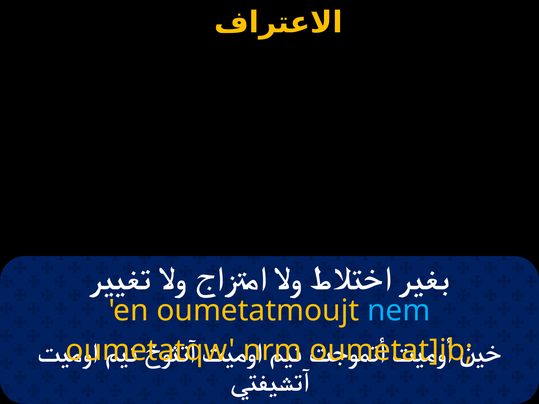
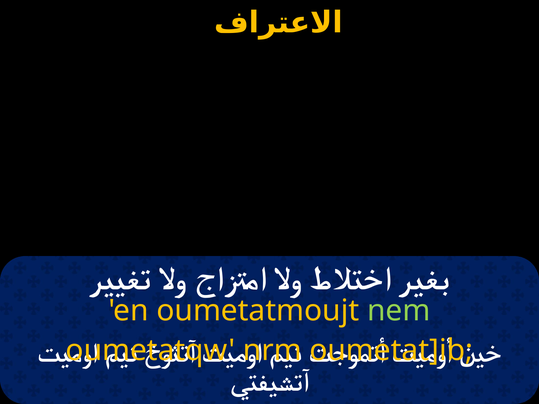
nem colour: light blue -> light green
